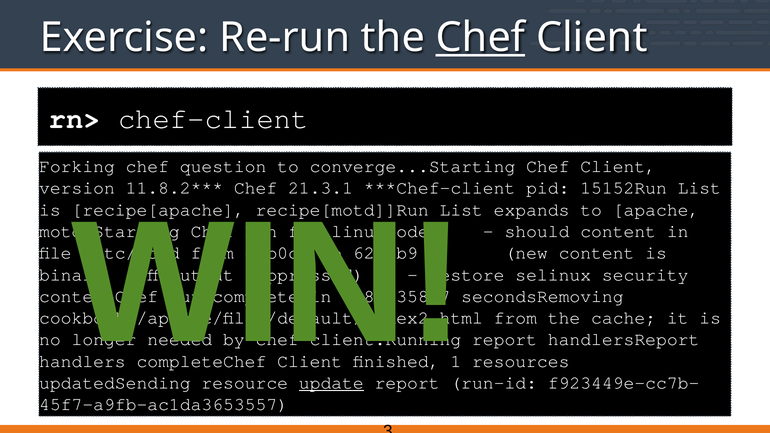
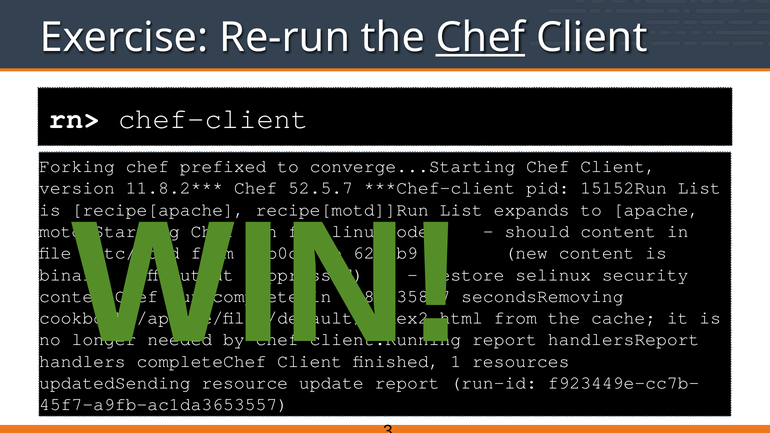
question: question -> prefixed
21.3.1: 21.3.1 -> 52.5.7
update underline: present -> none
